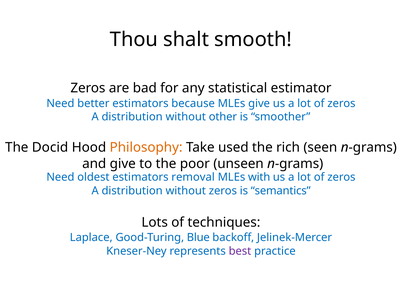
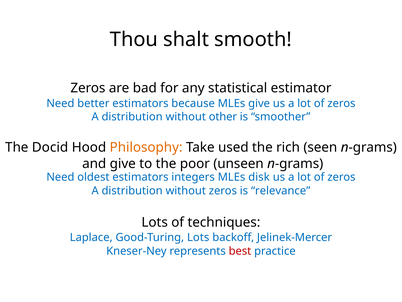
removal: removal -> integers
with: with -> disk
semantics: semantics -> relevance
Good-Turing Blue: Blue -> Lots
best colour: purple -> red
